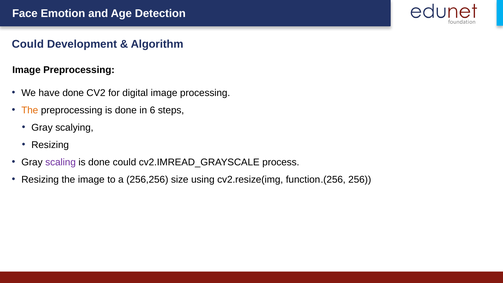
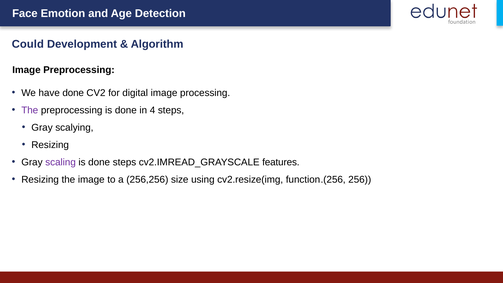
The at (30, 110) colour: orange -> purple
6: 6 -> 4
done could: could -> steps
process: process -> features
